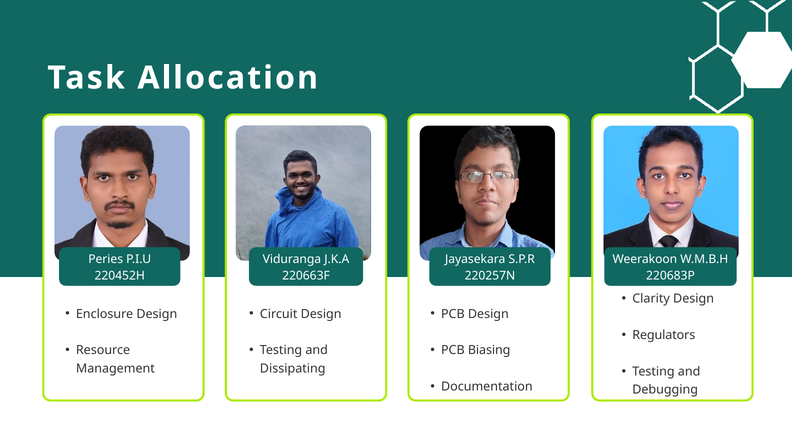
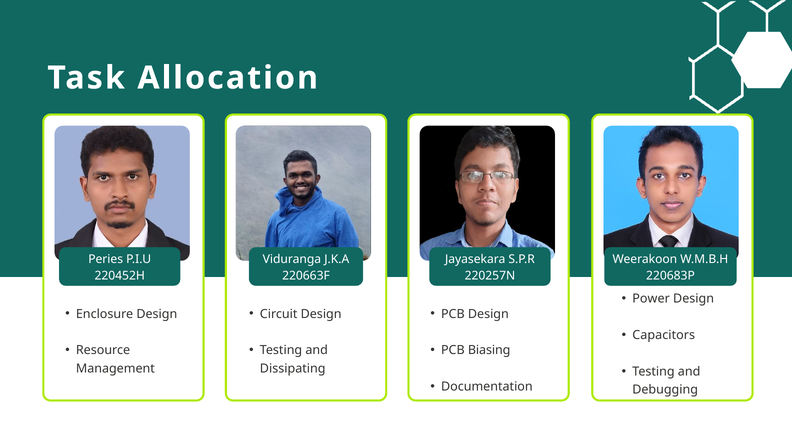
Clarity: Clarity -> Power
Regulators: Regulators -> Capacitors
